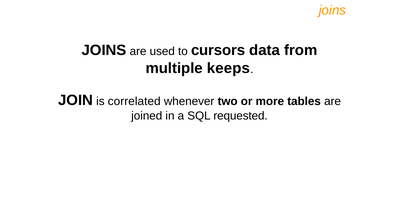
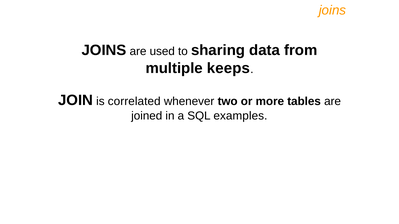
cursors: cursors -> sharing
requested: requested -> examples
